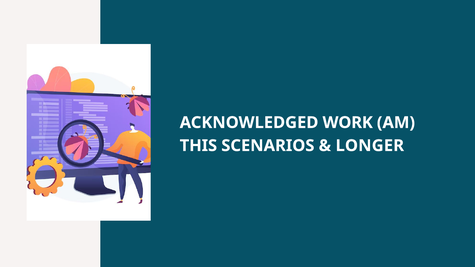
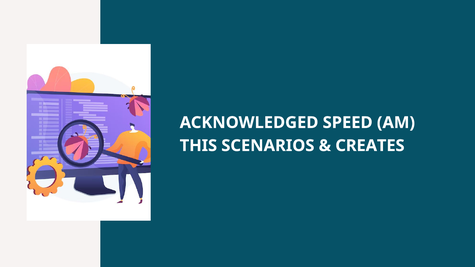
WORK: WORK -> SPEED
LONGER: LONGER -> CREATES
